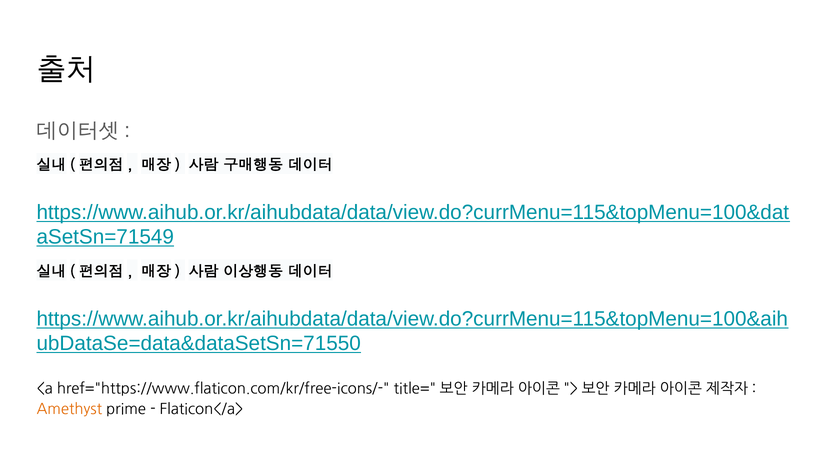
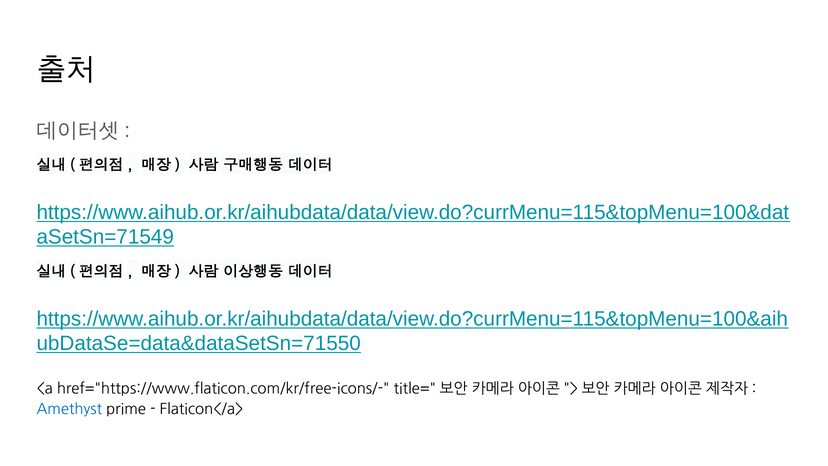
Amethyst colour: orange -> blue
